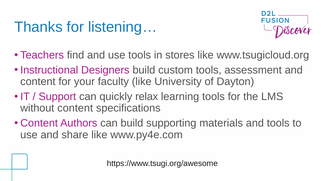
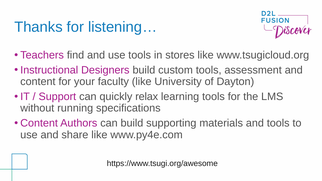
without content: content -> running
